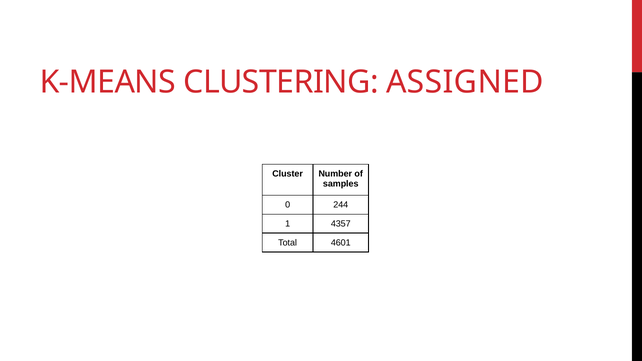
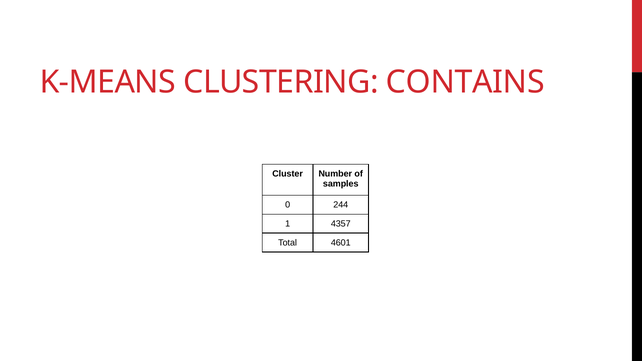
ASSIGNED: ASSIGNED -> CONTAINS
